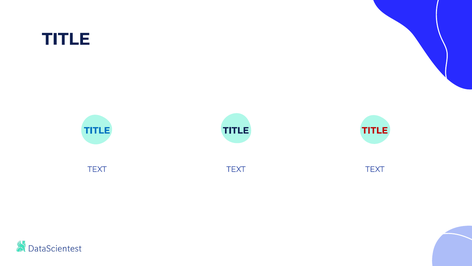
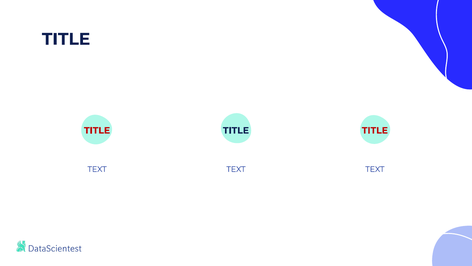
TITLE at (97, 130) colour: blue -> red
